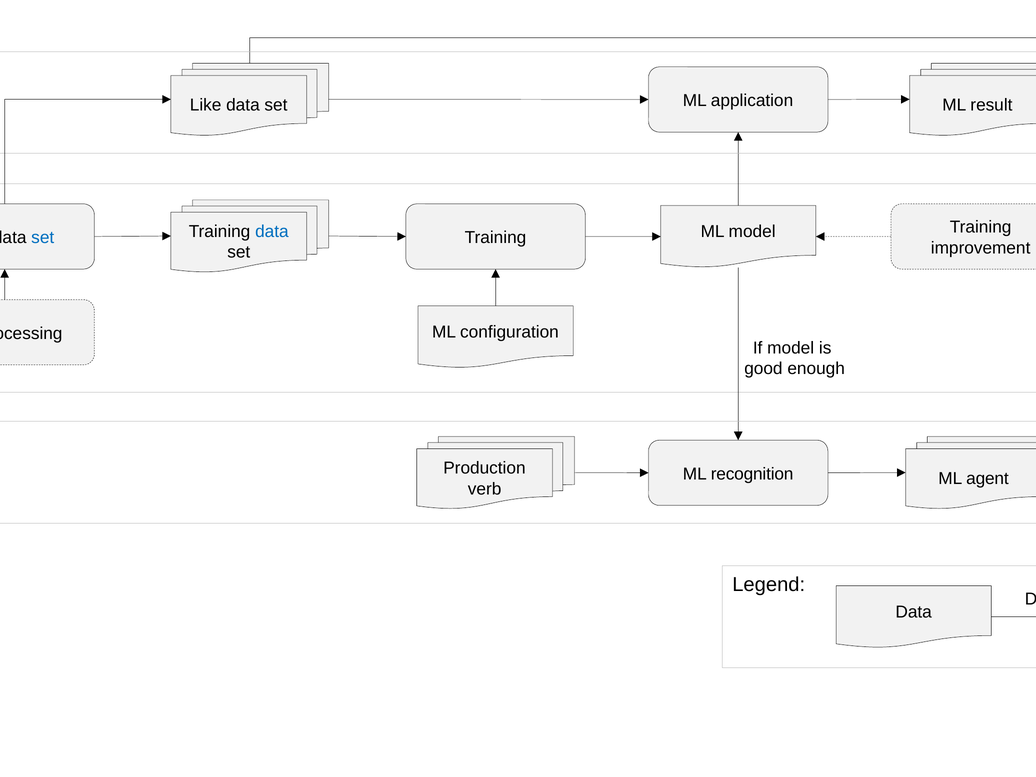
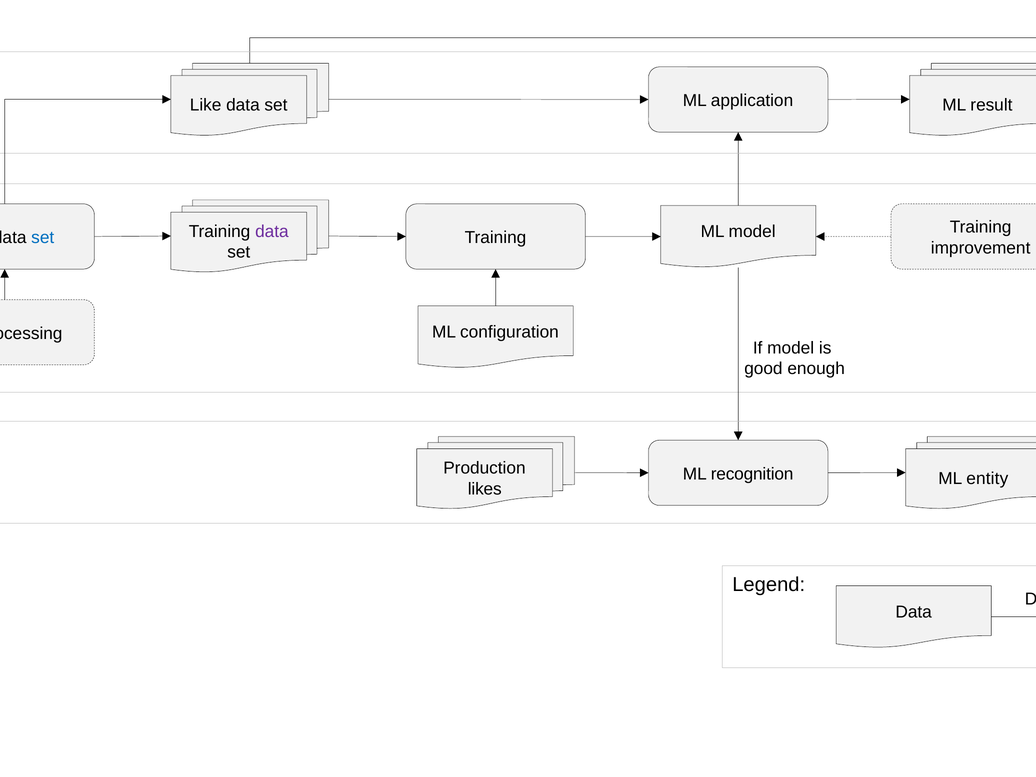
data at (272, 232) colour: blue -> purple
agent: agent -> entity
verb: verb -> likes
